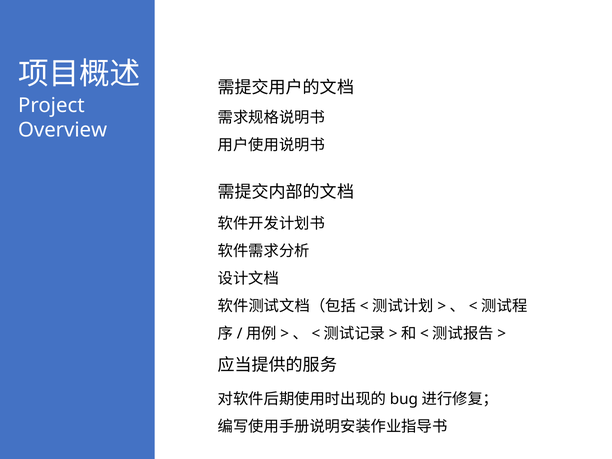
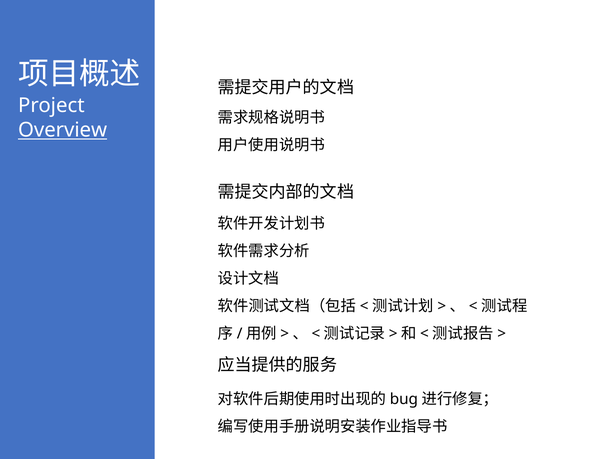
Overview underline: none -> present
